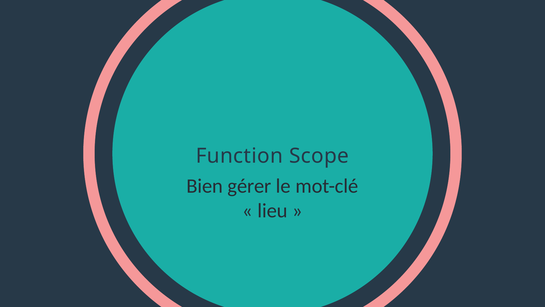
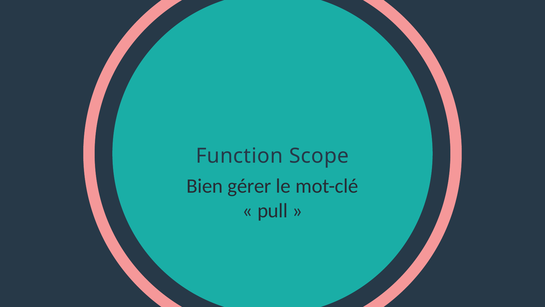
lieu: lieu -> pull
